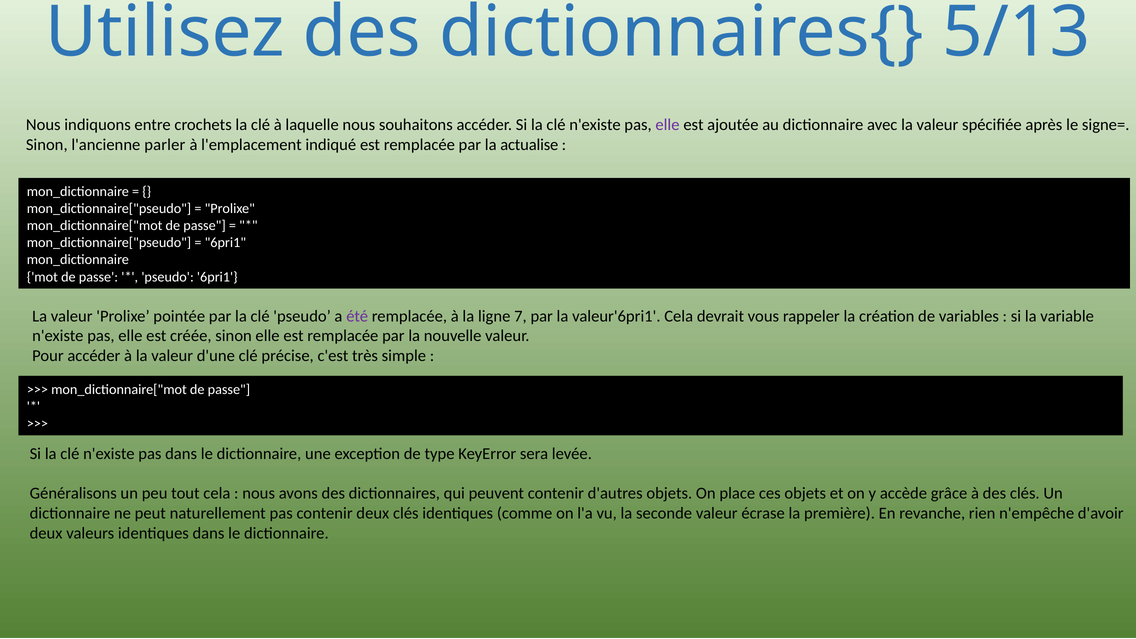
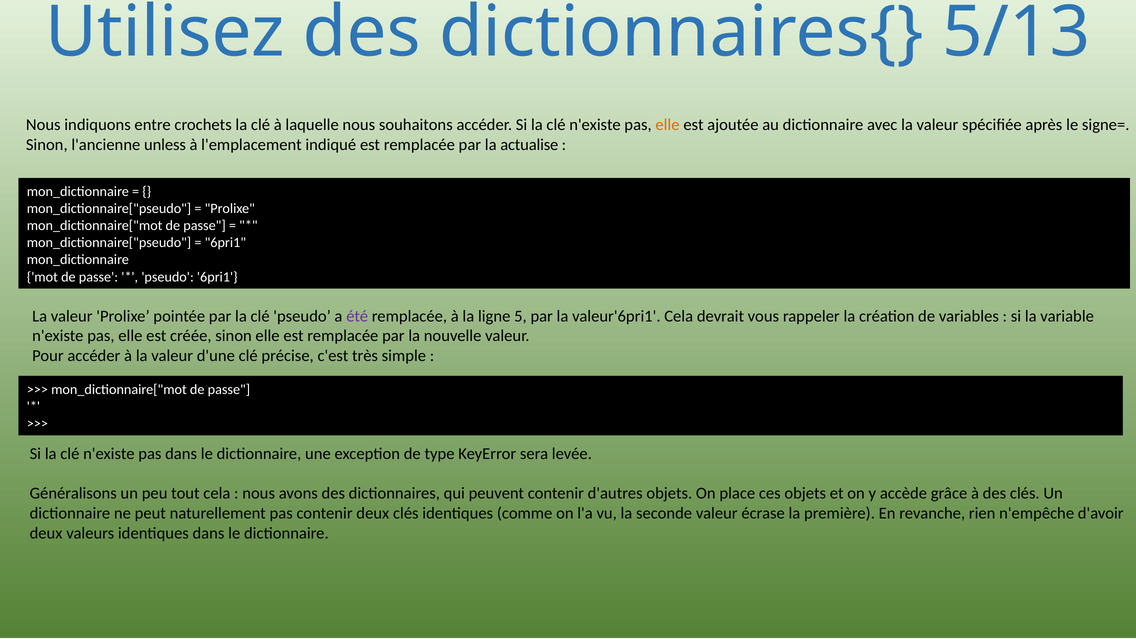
elle at (667, 125) colour: purple -> orange
parler: parler -> unless
7: 7 -> 5
